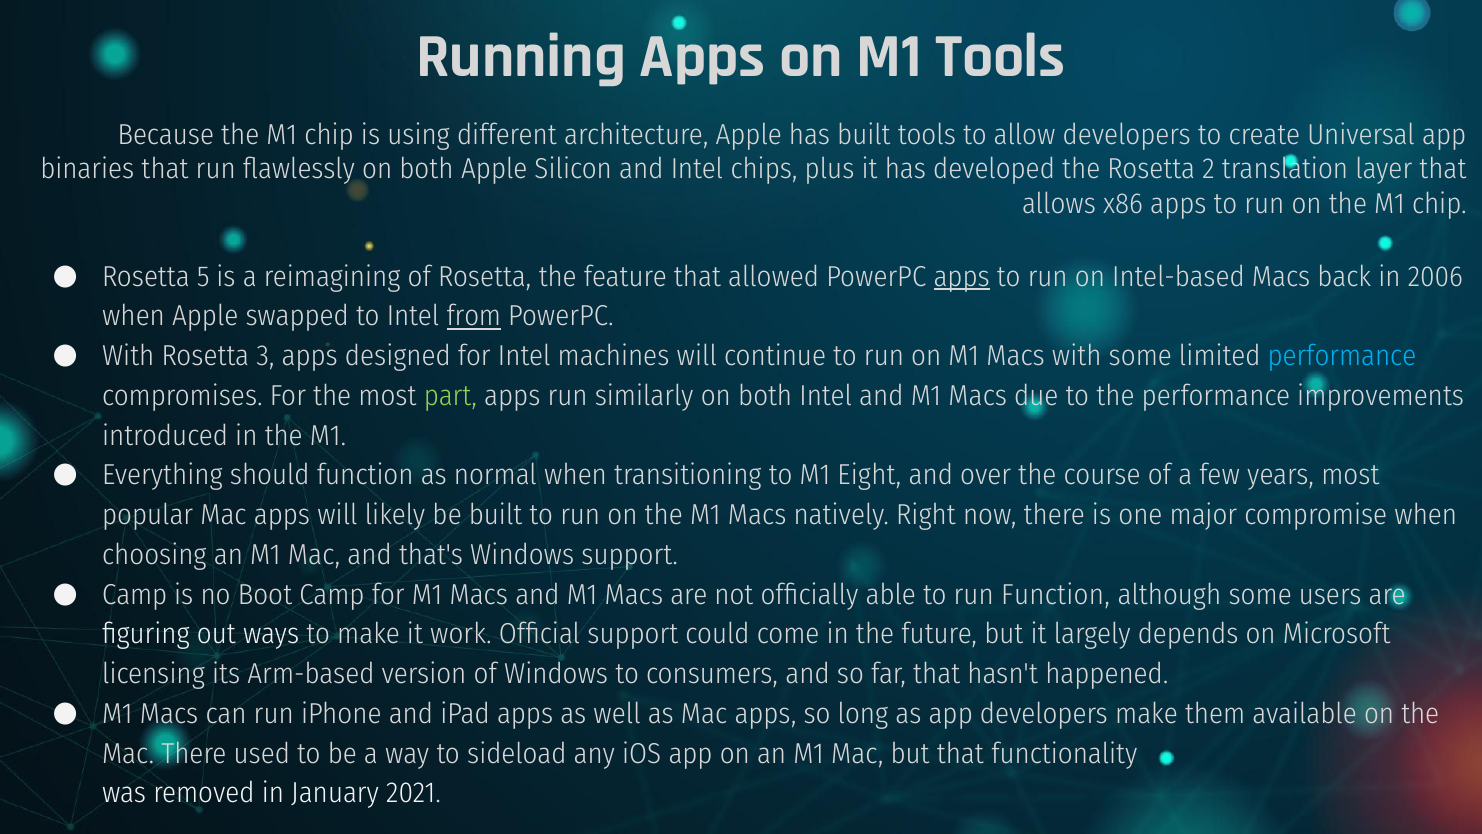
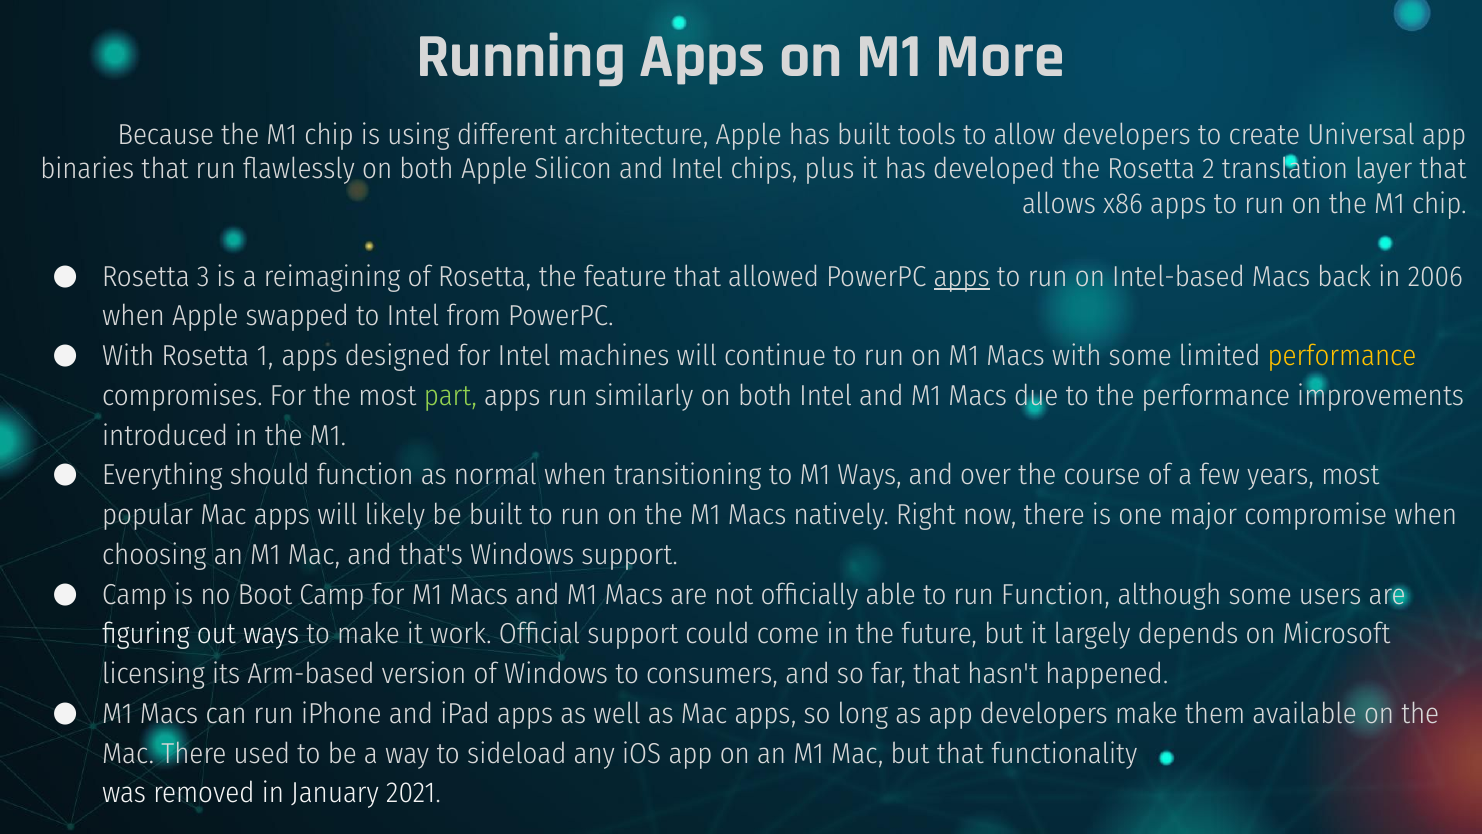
M1 Tools: Tools -> More
5: 5 -> 3
from underline: present -> none
3: 3 -> 1
performance at (1342, 356) colour: light blue -> yellow
M1 Eight: Eight -> Ways
